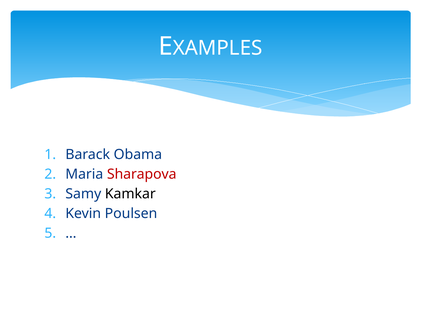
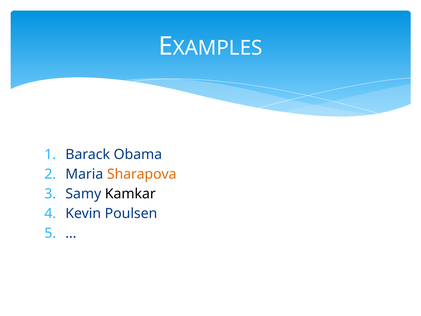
Sharapova colour: red -> orange
